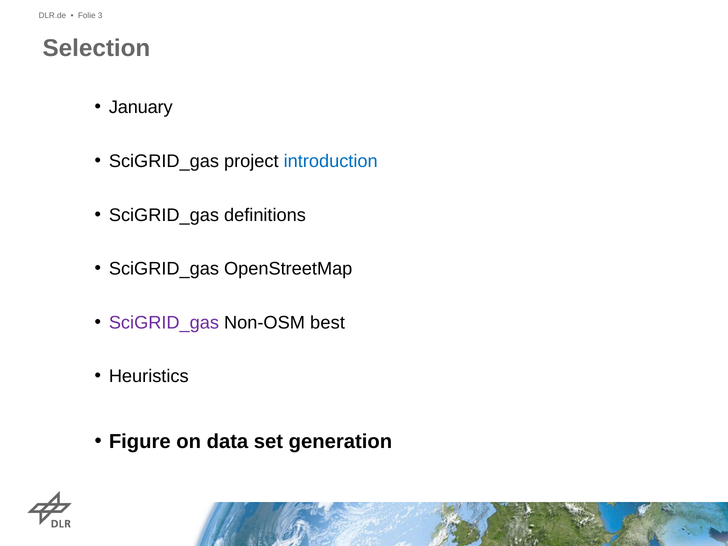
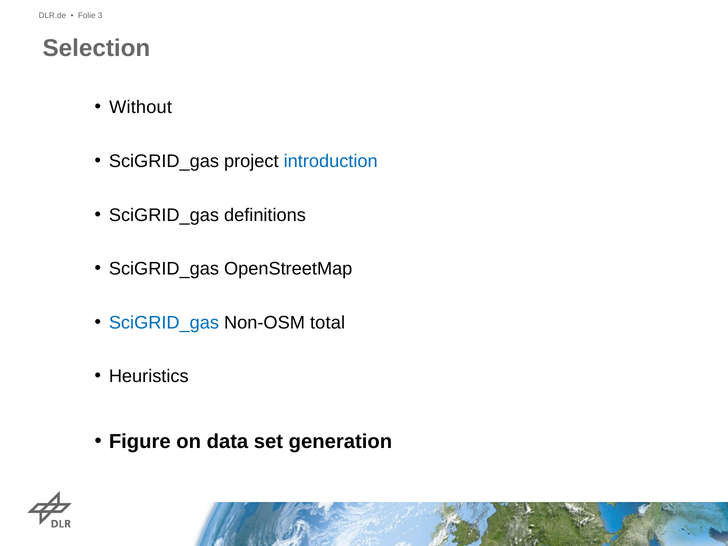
January: January -> Without
SciGRID_gas at (164, 323) colour: purple -> blue
best: best -> total
